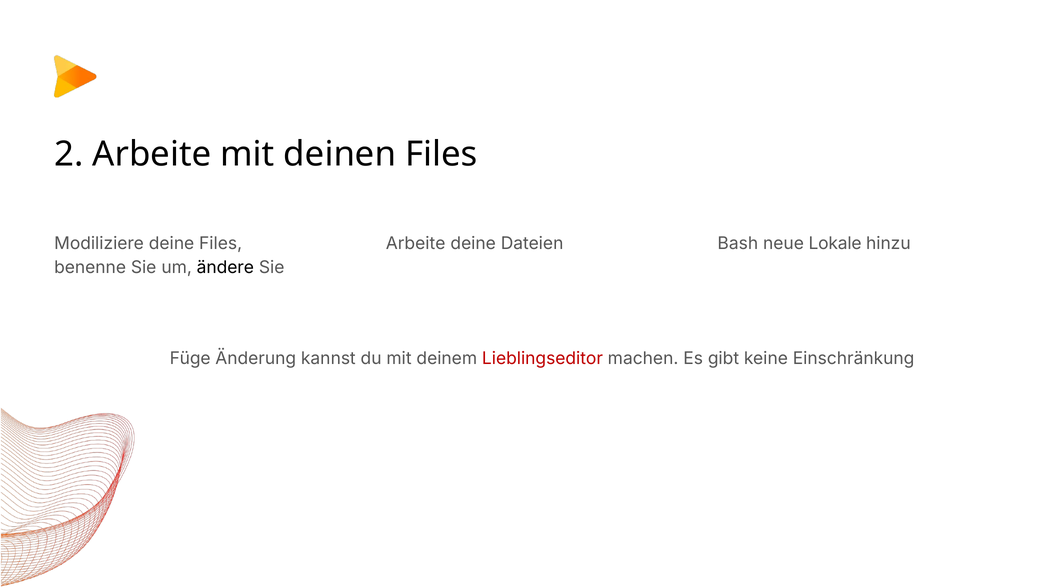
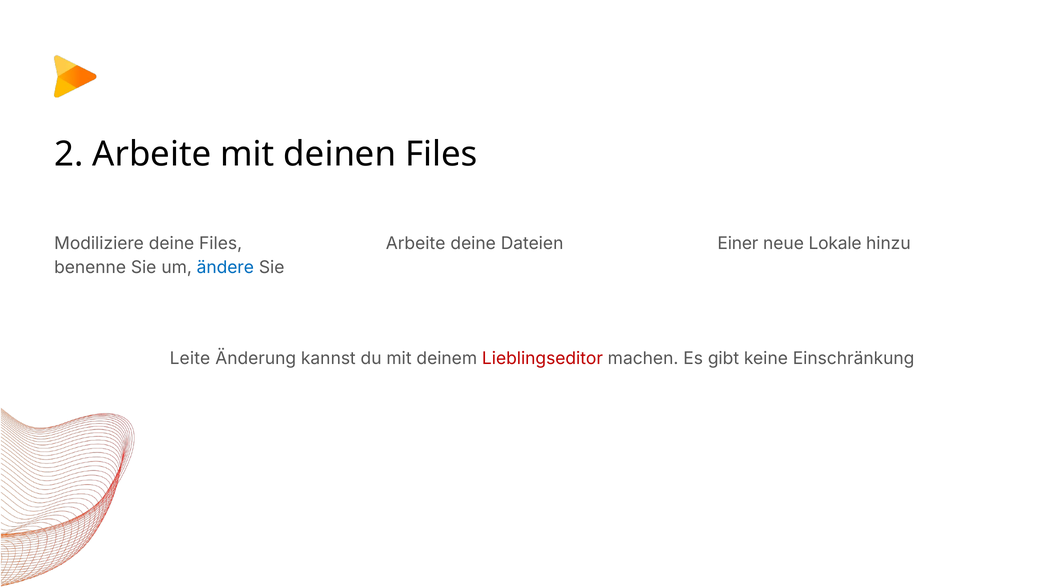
Bash: Bash -> Einer
ändere colour: black -> blue
Füge: Füge -> Leite
